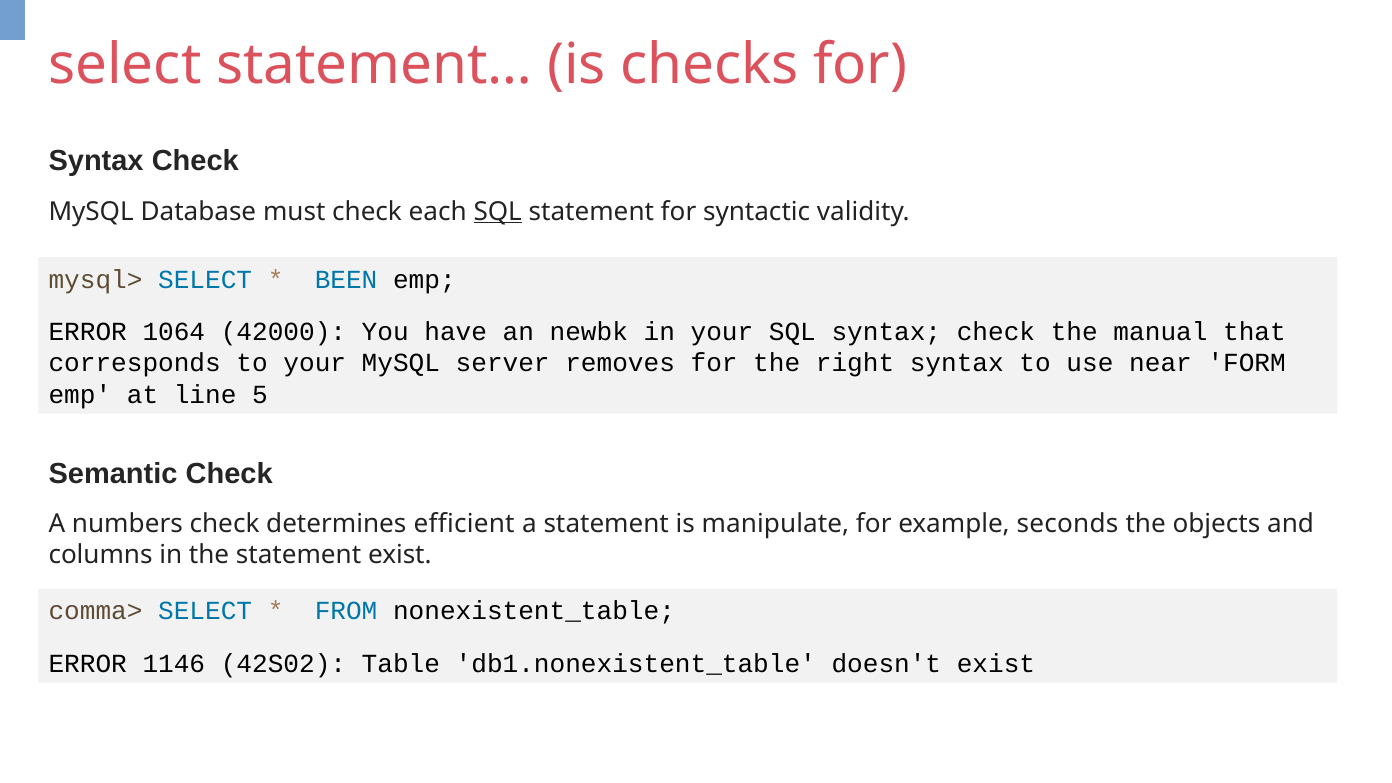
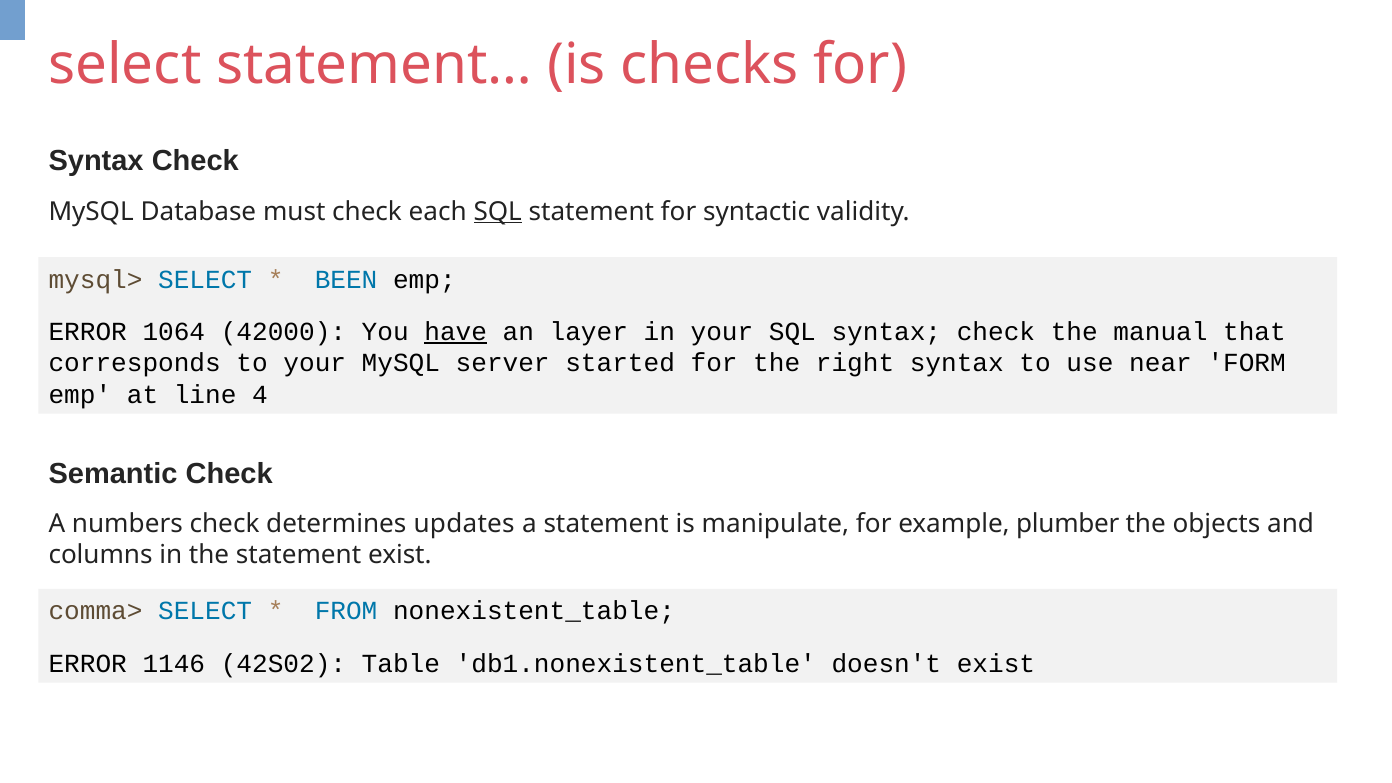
have underline: none -> present
newbk: newbk -> layer
removes: removes -> started
5: 5 -> 4
efficient: efficient -> updates
seconds: seconds -> plumber
